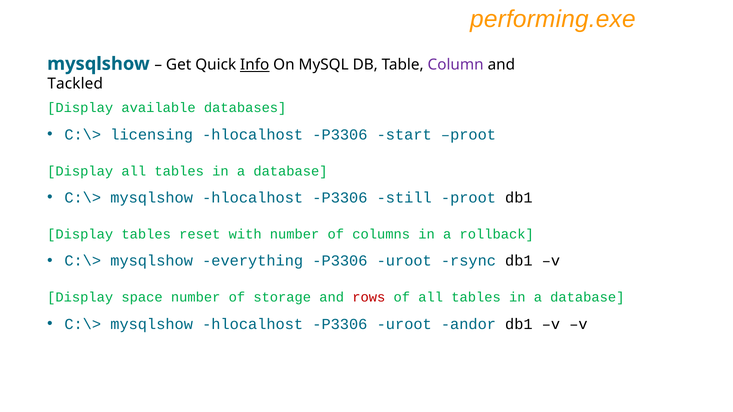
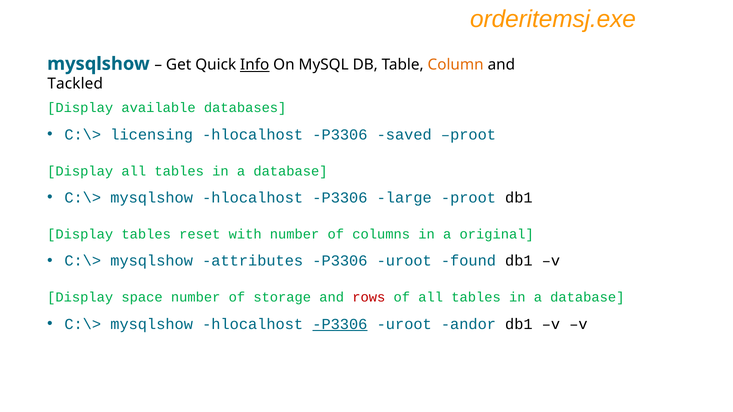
performing.exe: performing.exe -> orderitemsj.exe
Column colour: purple -> orange
start: start -> saved
still: still -> large
rollback: rollback -> original
everything: everything -> attributes
rsync: rsync -> found
P3306 at (340, 324) underline: none -> present
